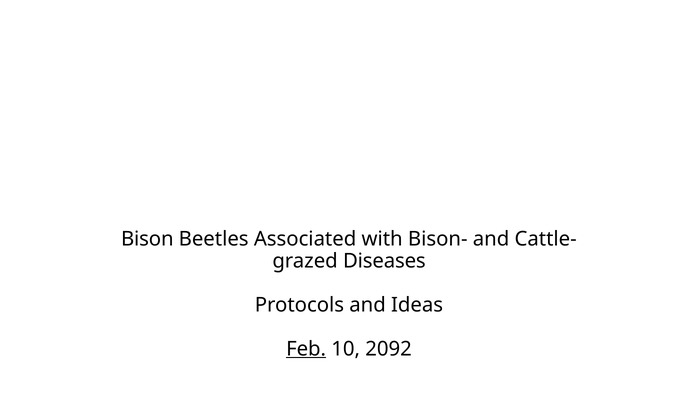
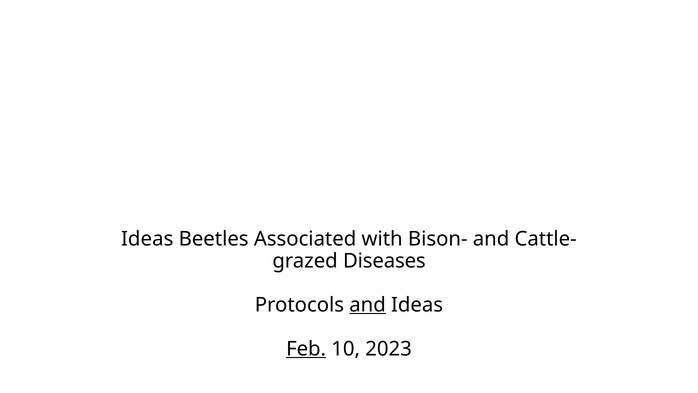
Bison at (147, 239): Bison -> Ideas
and at (368, 305) underline: none -> present
2092: 2092 -> 2023
